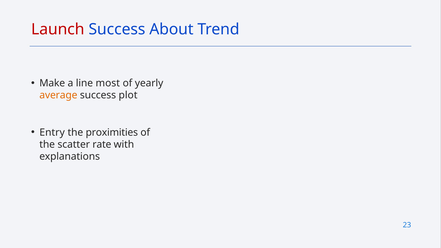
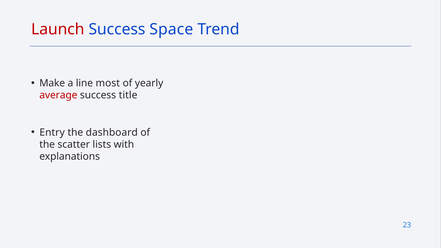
About: About -> Space
average colour: orange -> red
plot: plot -> title
proximities: proximities -> dashboard
rate: rate -> lists
